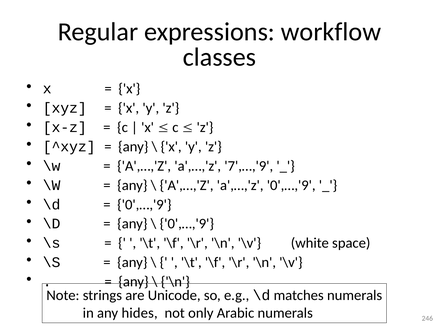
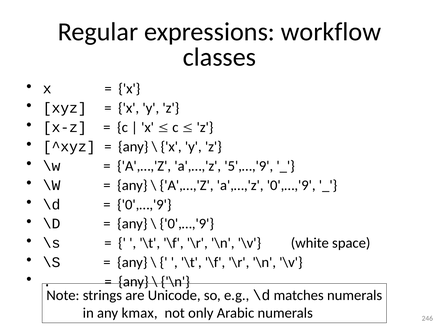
7',…,'9: 7',…,'9 -> 5',…,'9
hides: hides -> kmax
